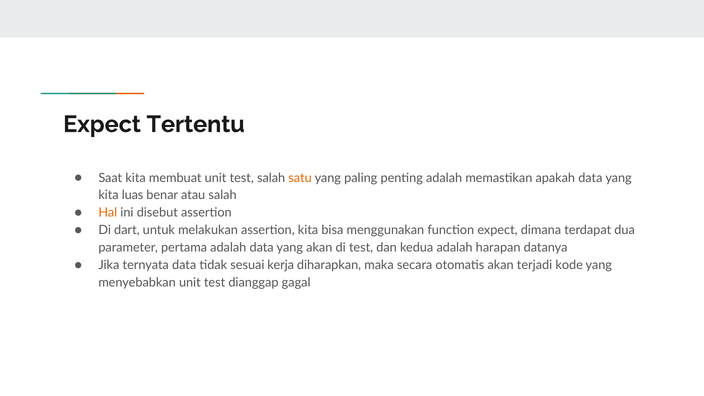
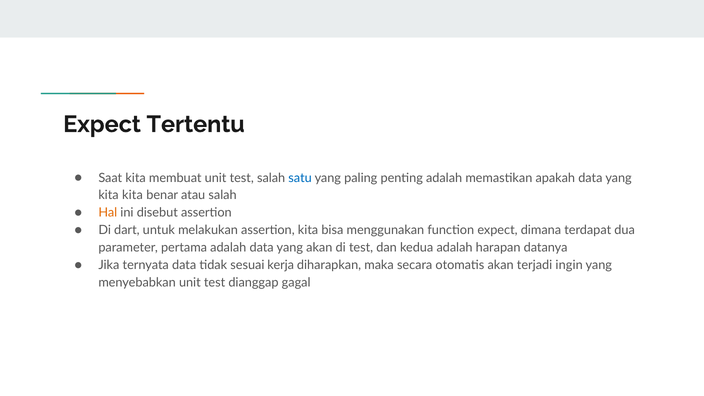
satu colour: orange -> blue
kita luas: luas -> kita
kode: kode -> ingin
